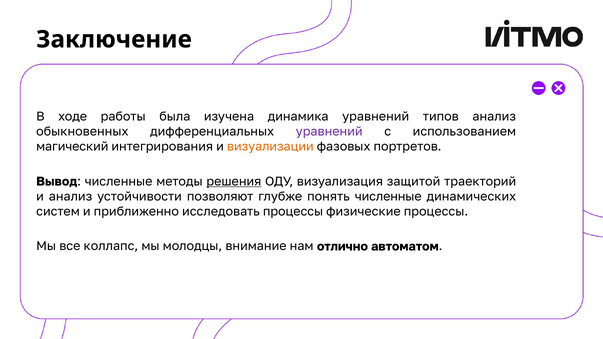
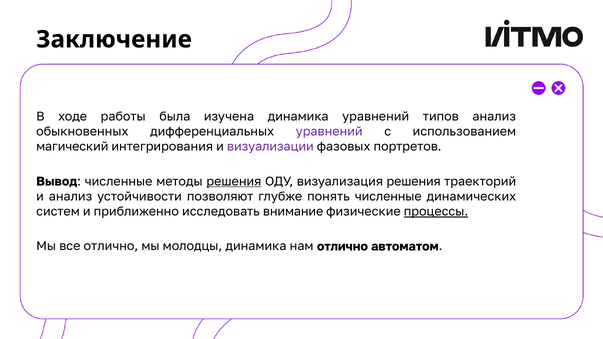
визуализации colour: orange -> purple
визуализация защитой: защитой -> решения
исследовать процессы: процессы -> внимание
процессы at (436, 212) underline: none -> present
все коллапс: коллапс -> отлично
молодцы внимание: внимание -> динамика
